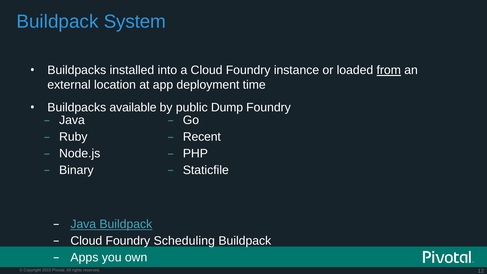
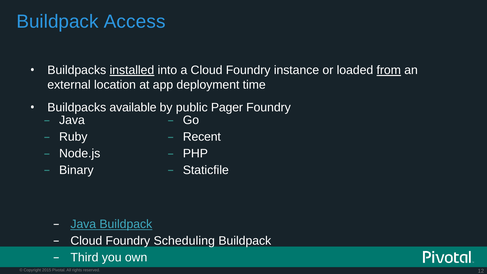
System: System -> Access
installed underline: none -> present
Dump: Dump -> Pager
Apps: Apps -> Third
